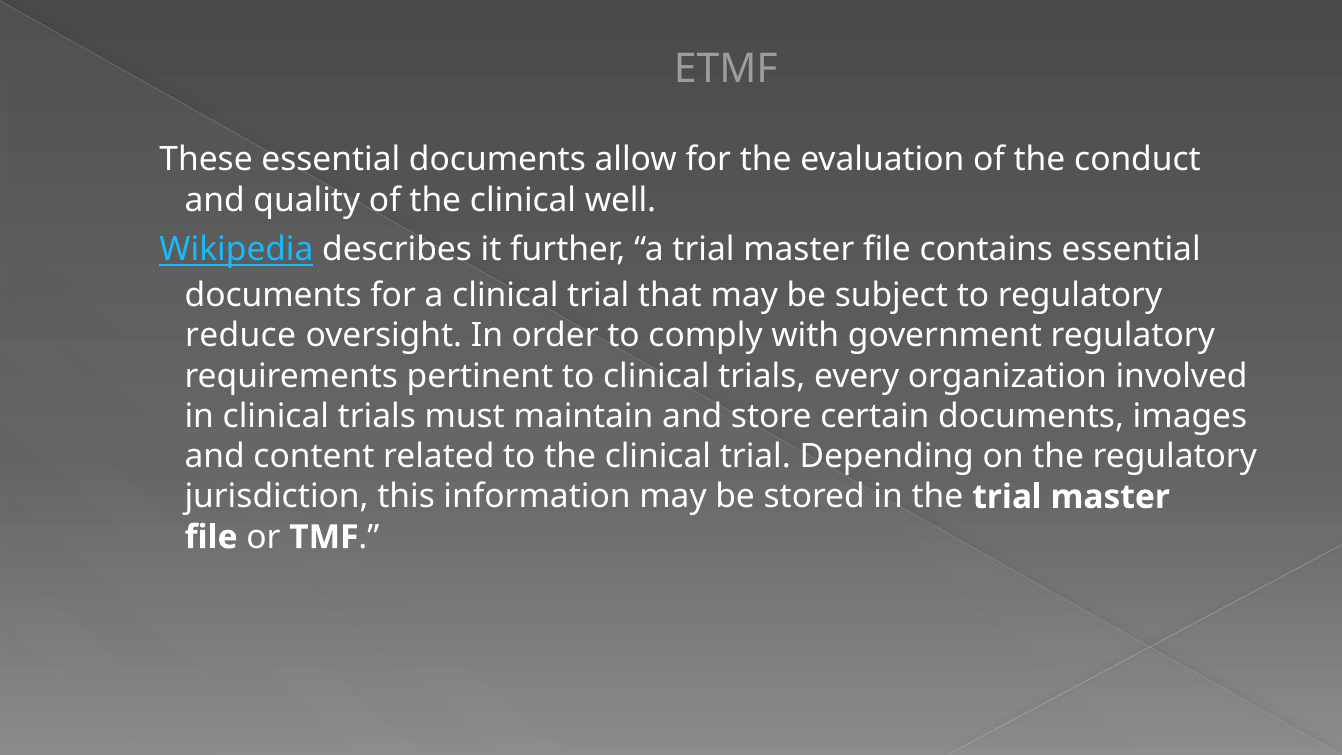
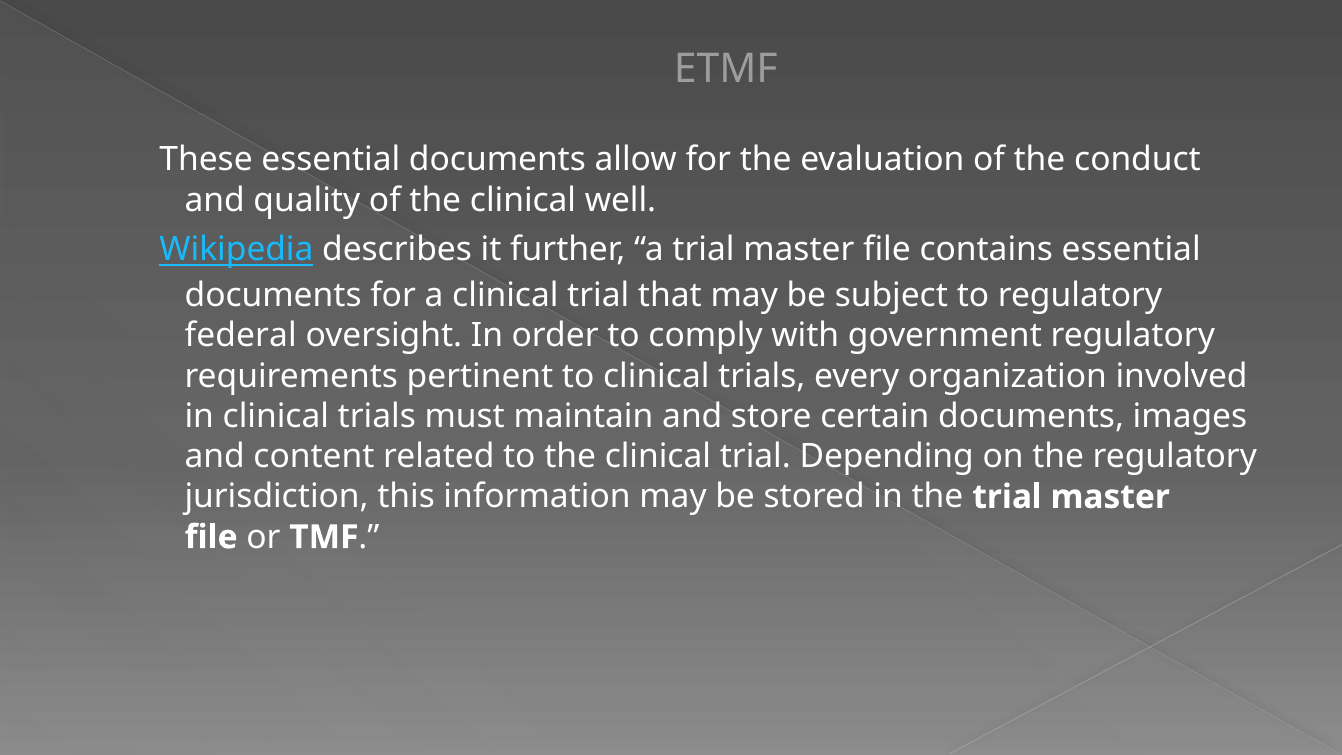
reduce: reduce -> federal
